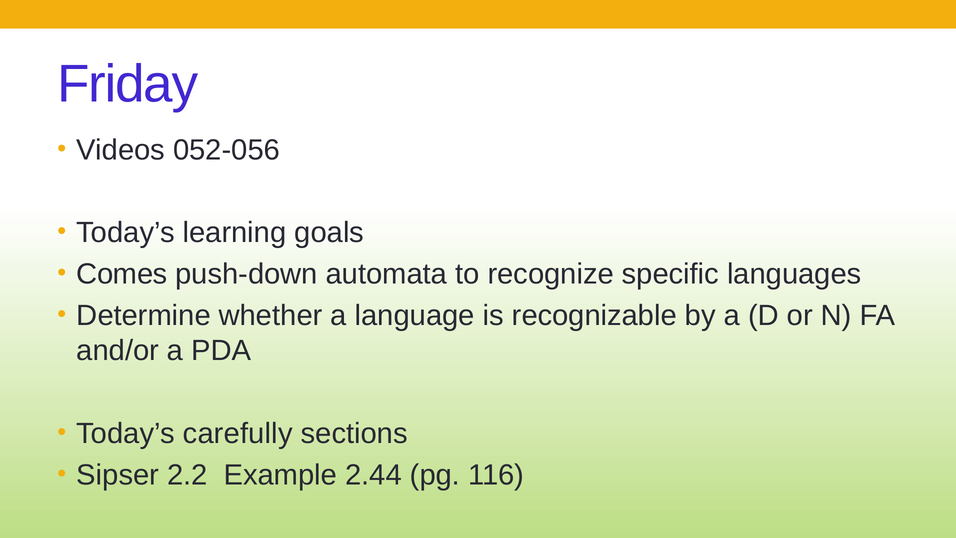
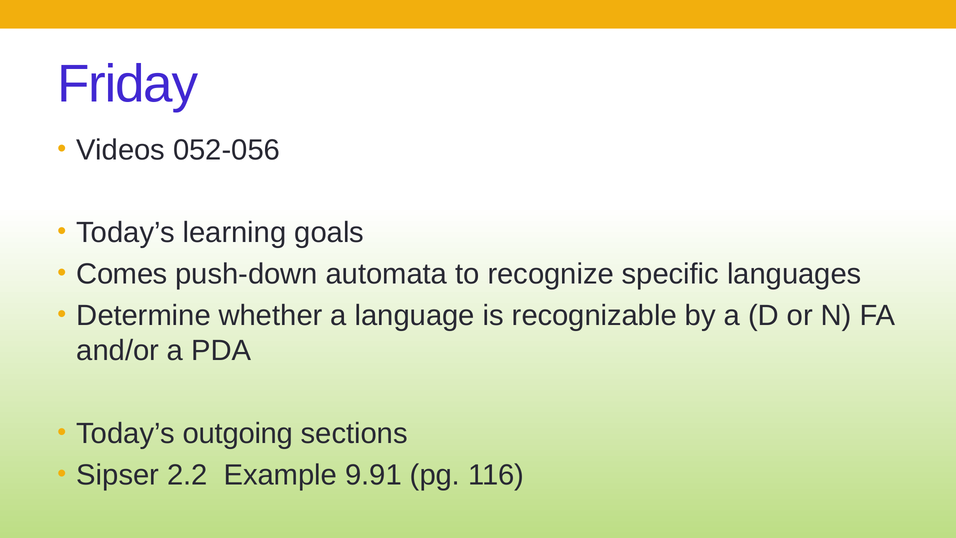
carefully: carefully -> outgoing
2.44: 2.44 -> 9.91
